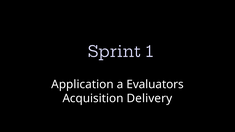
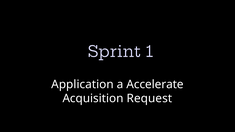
Evaluators: Evaluators -> Accelerate
Delivery: Delivery -> Request
